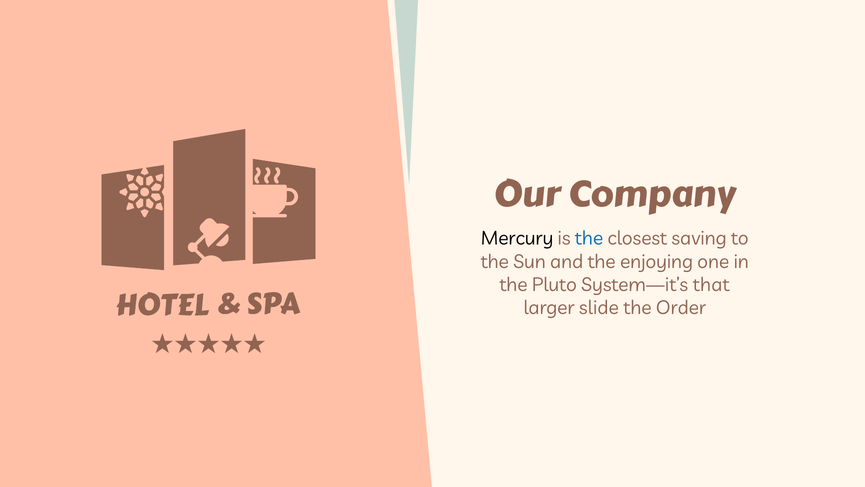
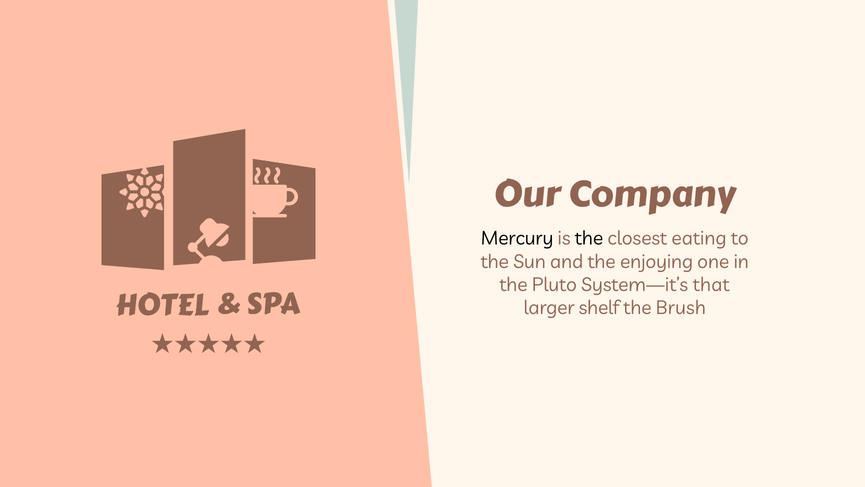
the at (589, 238) colour: blue -> black
saving: saving -> eating
slide: slide -> shelf
Order: Order -> Brush
